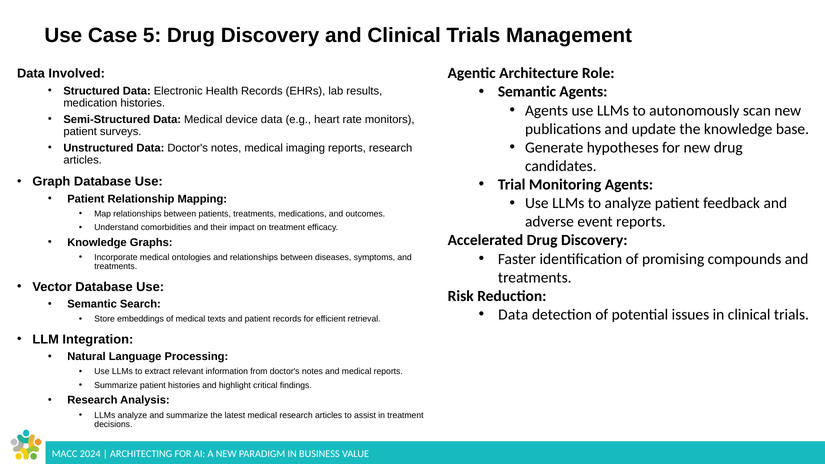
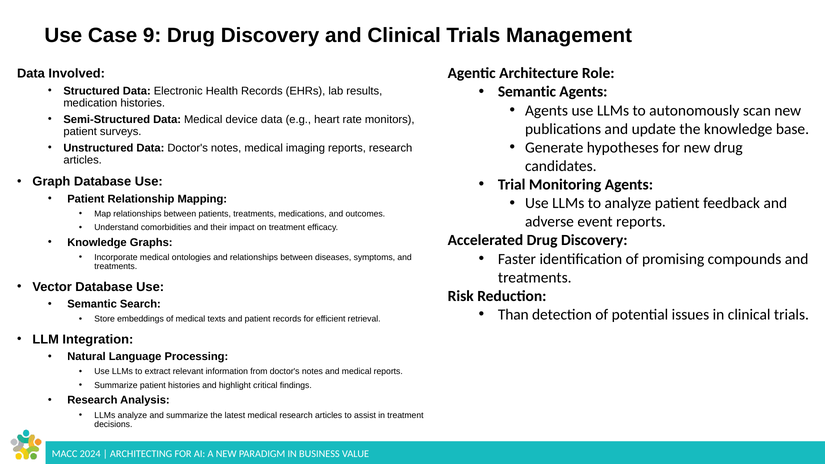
5: 5 -> 9
Data at (513, 315): Data -> Than
